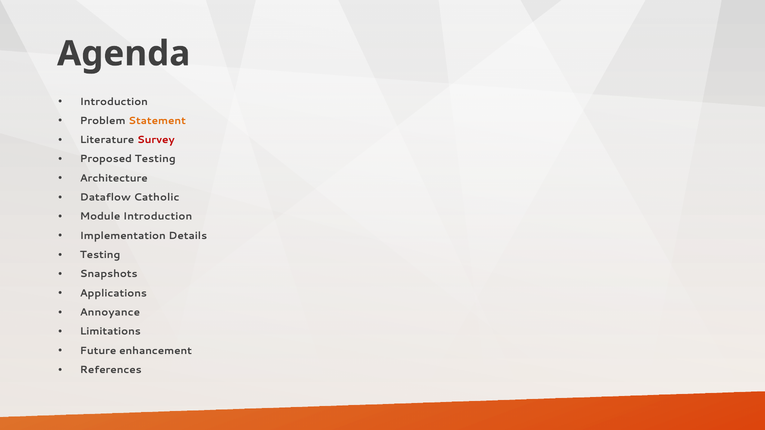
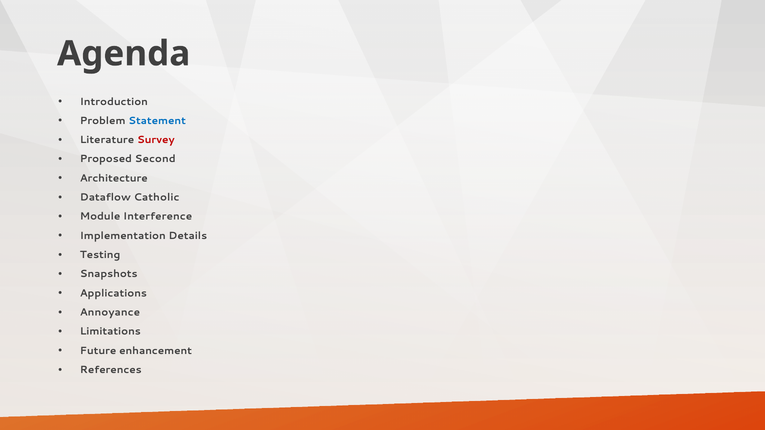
Statement colour: orange -> blue
Proposed Testing: Testing -> Second
Module Introduction: Introduction -> Interference
